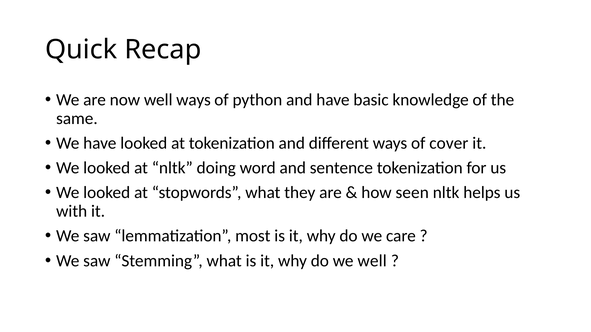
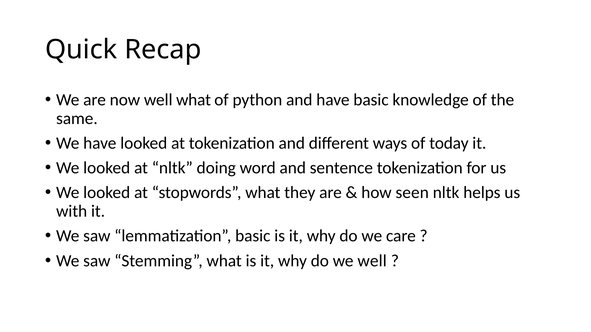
well ways: ways -> what
cover: cover -> today
lemmatization most: most -> basic
